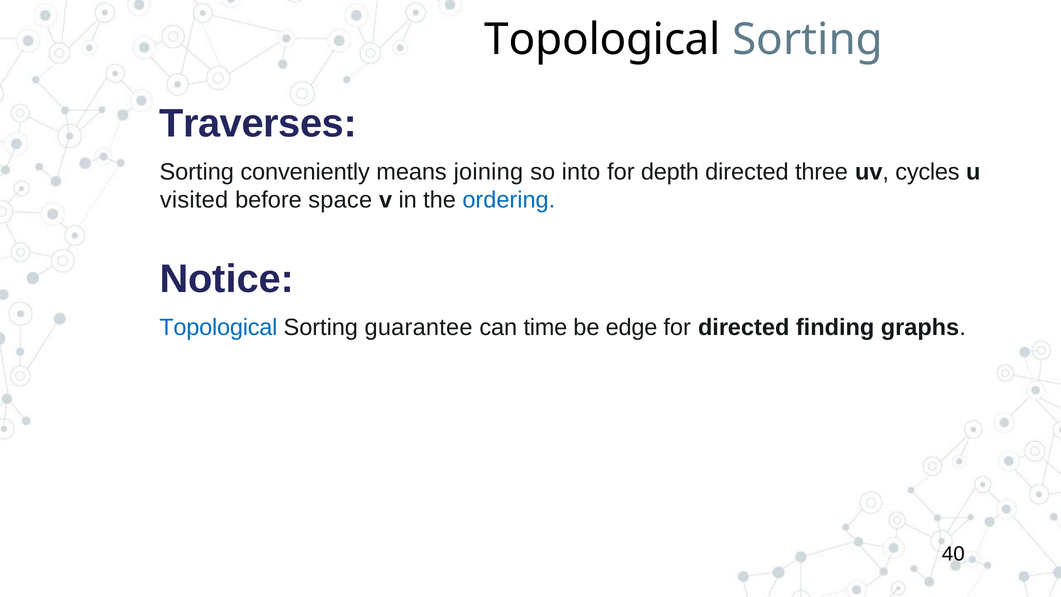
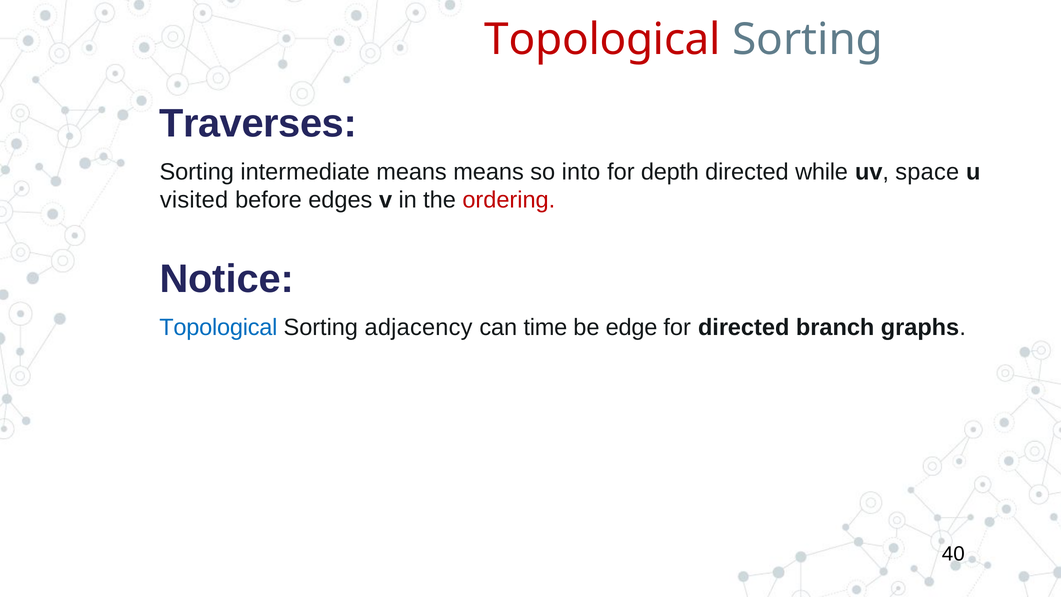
Topological at (603, 40) colour: black -> red
conveniently: conveniently -> intermediate
means joining: joining -> means
three: three -> while
cycles: cycles -> space
space: space -> edges
ordering colour: blue -> red
guarantee: guarantee -> adjacency
finding: finding -> branch
